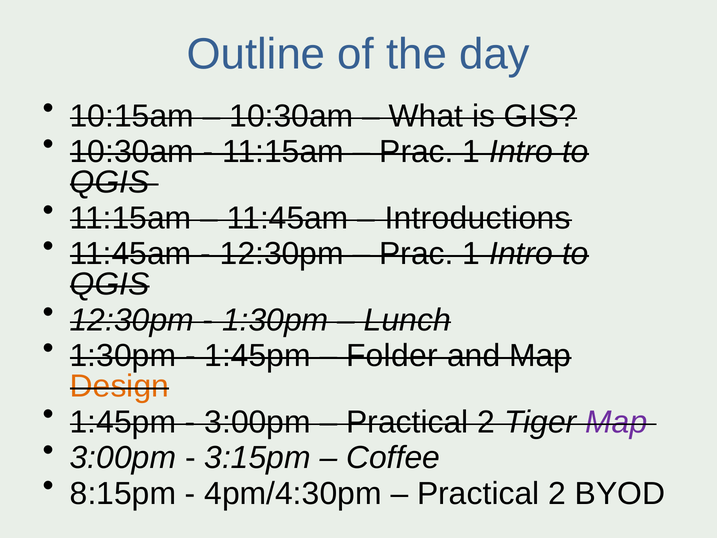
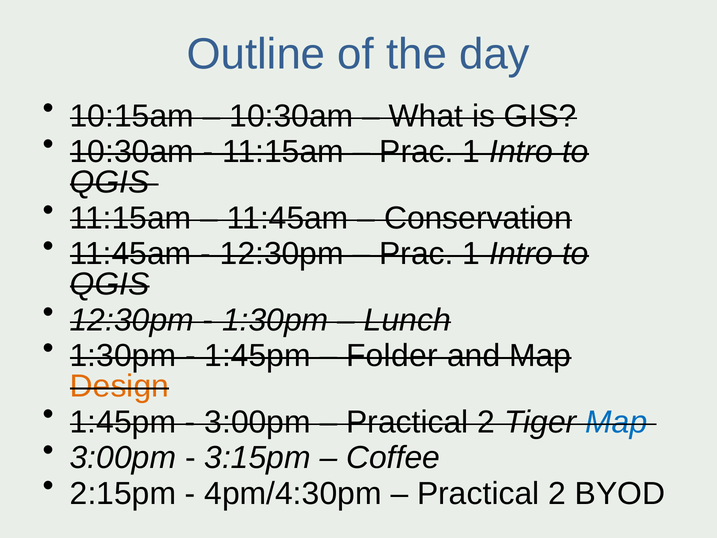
Introductions: Introductions -> Conservation
Map at (616, 422) colour: purple -> blue
8:15pm: 8:15pm -> 2:15pm
